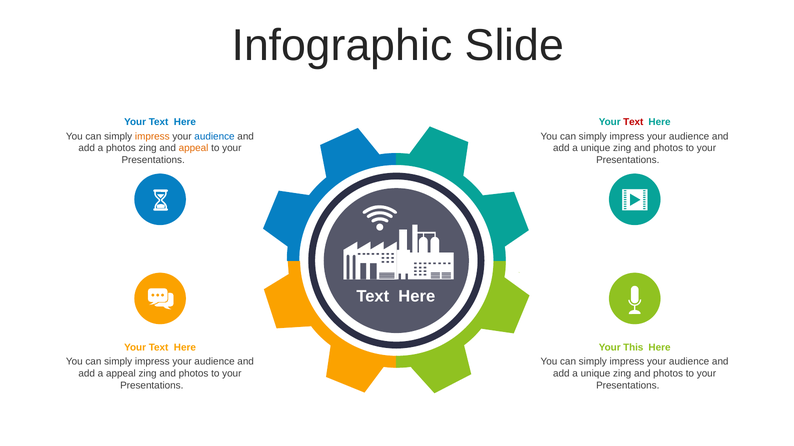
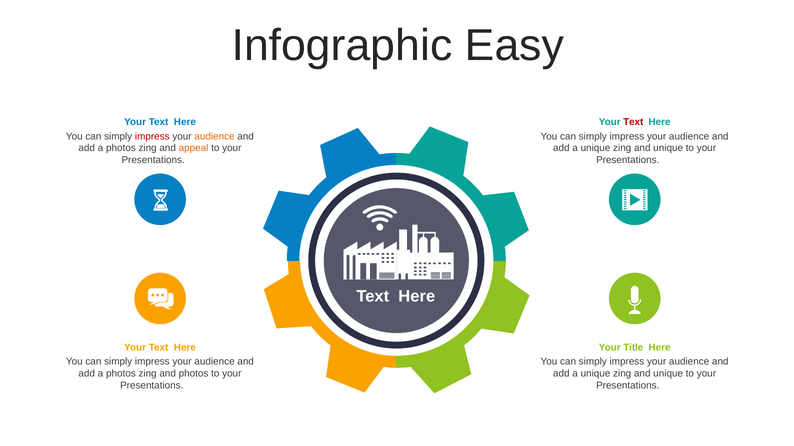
Slide: Slide -> Easy
impress at (152, 136) colour: orange -> red
audience at (214, 136) colour: blue -> orange
photos at (668, 148): photos -> unique
This: This -> Title
appeal at (121, 374): appeal -> photos
photos at (668, 374): photos -> unique
